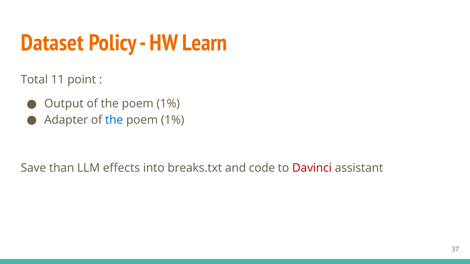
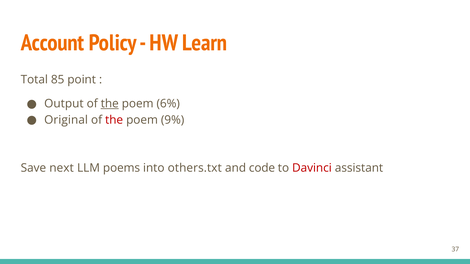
Dataset: Dataset -> Account
11: 11 -> 85
the at (110, 104) underline: none -> present
1% at (168, 104): 1% -> 6%
Adapter: Adapter -> Original
the at (114, 120) colour: blue -> red
1% at (173, 120): 1% -> 9%
than: than -> next
effects: effects -> poems
breaks.txt: breaks.txt -> others.txt
